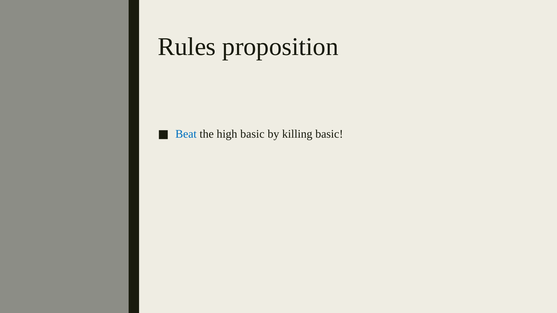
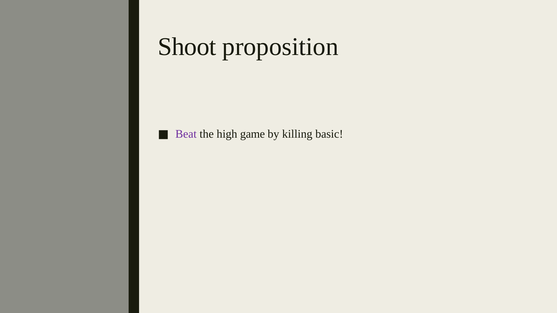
Rules: Rules -> Shoot
Beat colour: blue -> purple
high basic: basic -> game
